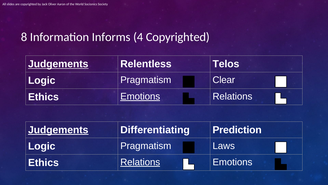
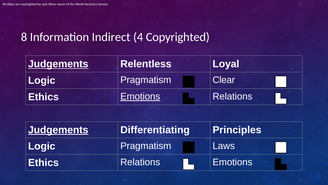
Informs: Informs -> Indirect
Telos: Telos -> Loyal
Prediction: Prediction -> Principles
Relations at (140, 162) underline: present -> none
